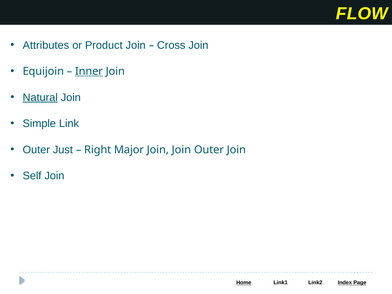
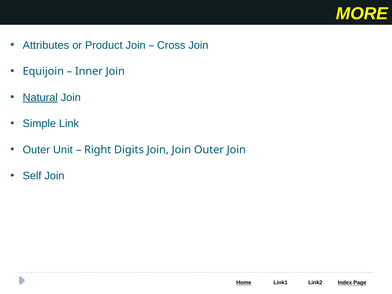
FLOW: FLOW -> MORE
Inner underline: present -> none
Just: Just -> Unit
Major: Major -> Digits
